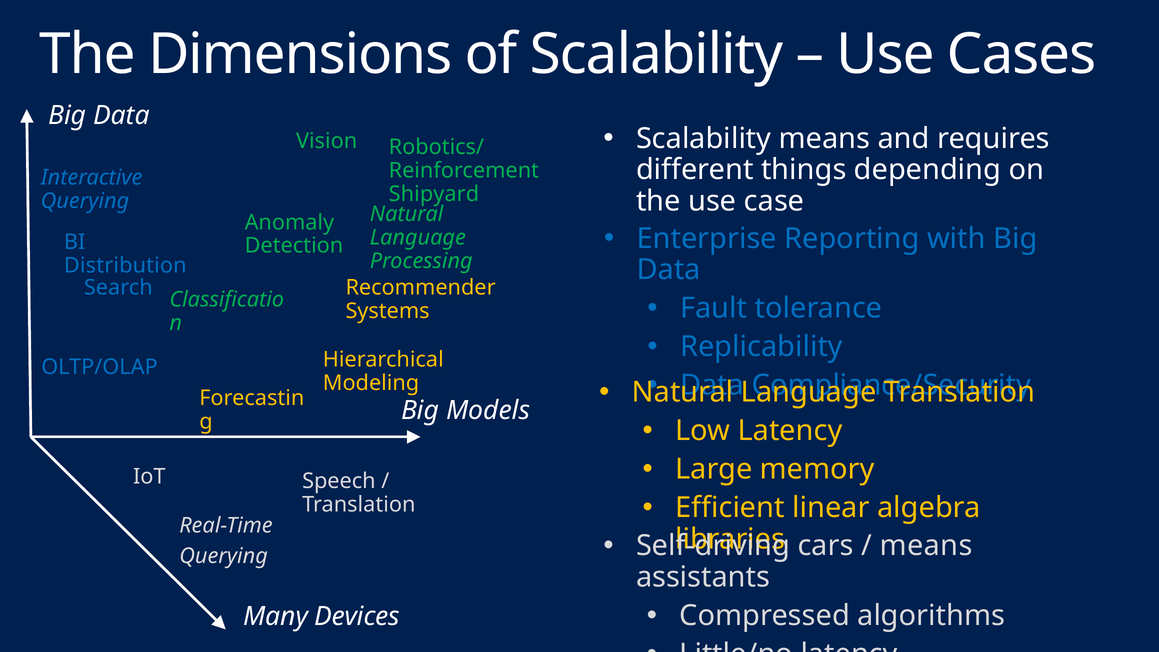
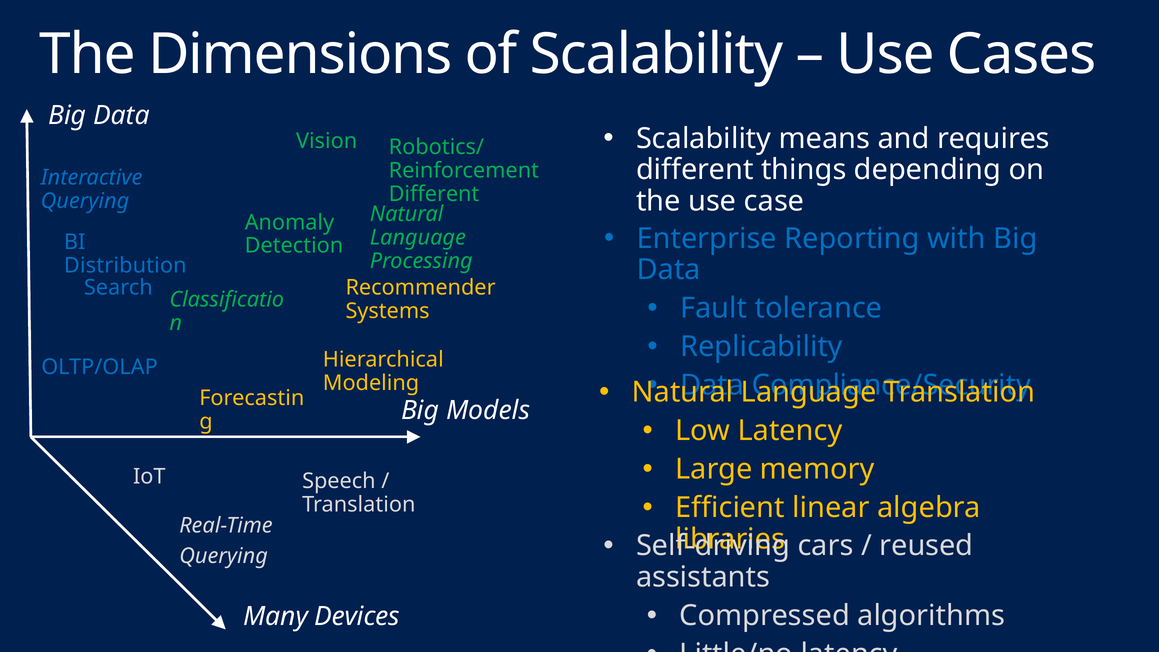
Shipyard at (434, 194): Shipyard -> Different
means at (926, 546): means -> reused
